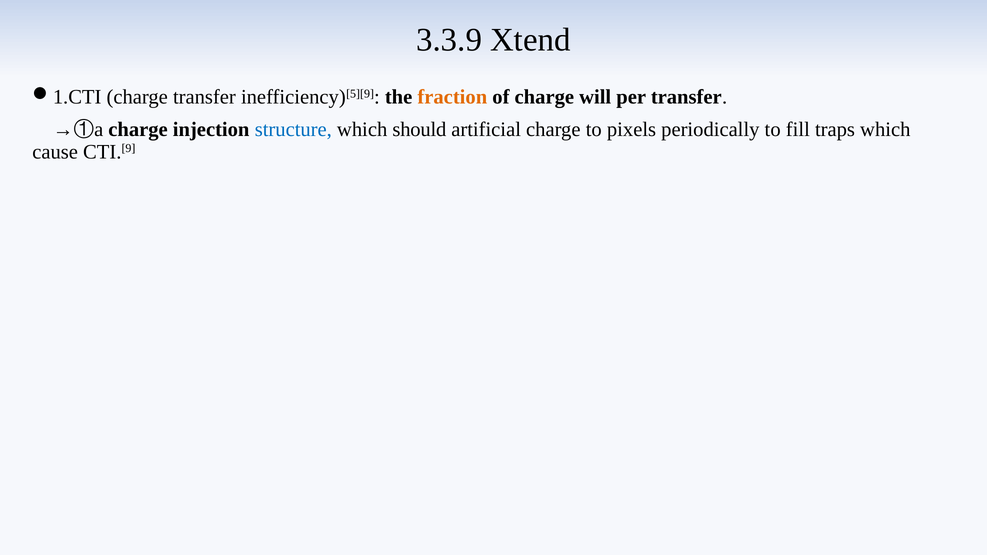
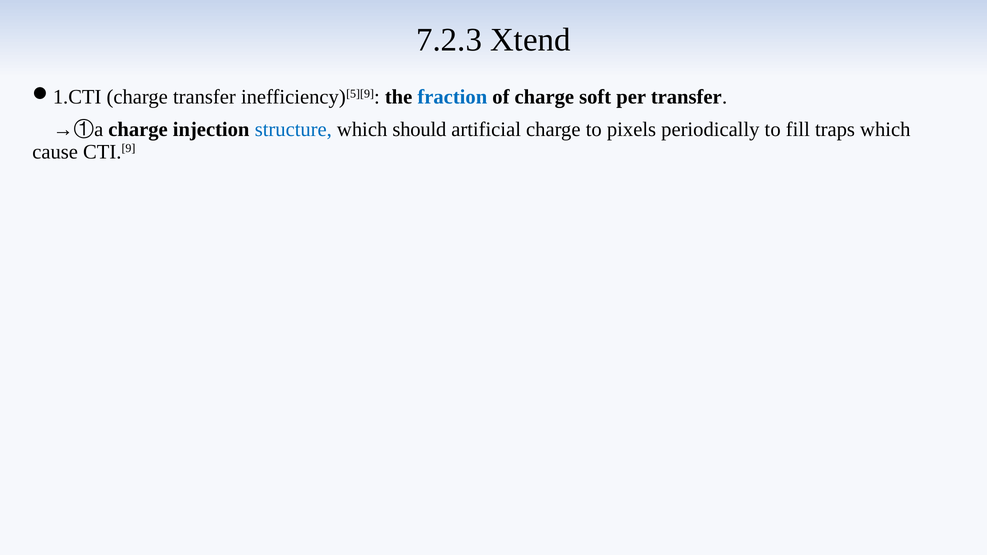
3.3.9: 3.3.9 -> 7.2.3
fraction colour: orange -> blue
will: will -> soft
